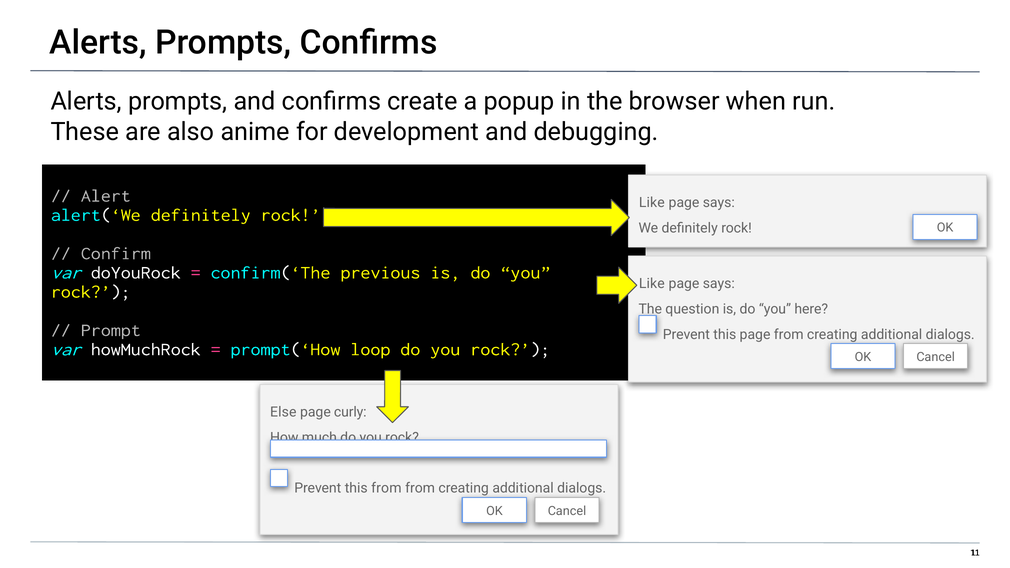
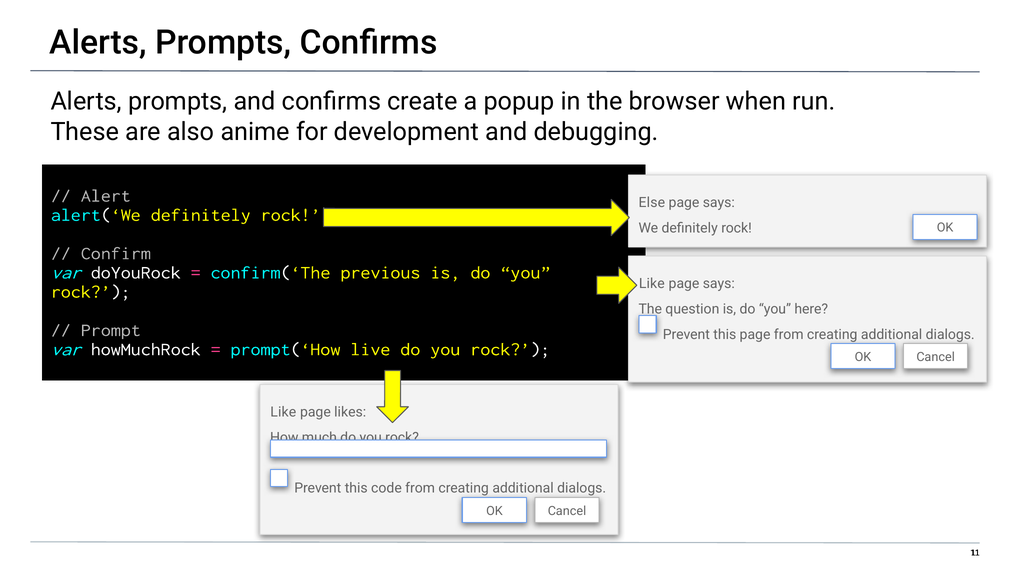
Like at (652, 203): Like -> Else
loop: loop -> live
Else at (283, 412): Else -> Like
curly: curly -> likes
this from: from -> code
